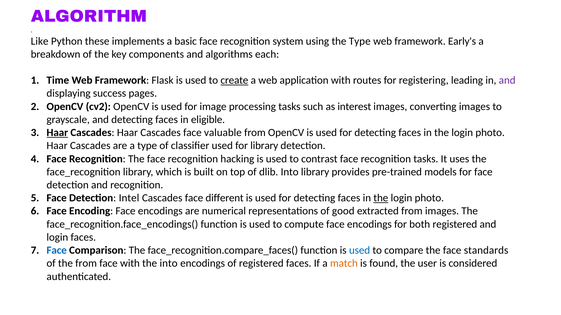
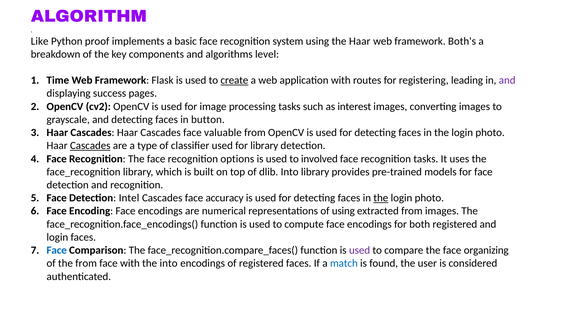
these: these -> proof
the Type: Type -> Haar
Early's: Early's -> Both's
each: each -> level
eligible: eligible -> button
Haar at (57, 133) underline: present -> none
Cascades at (90, 146) underline: none -> present
hacking: hacking -> options
contrast: contrast -> involved
different: different -> accuracy
of good: good -> using
used at (360, 251) colour: blue -> purple
standards: standards -> organizing
match colour: orange -> blue
